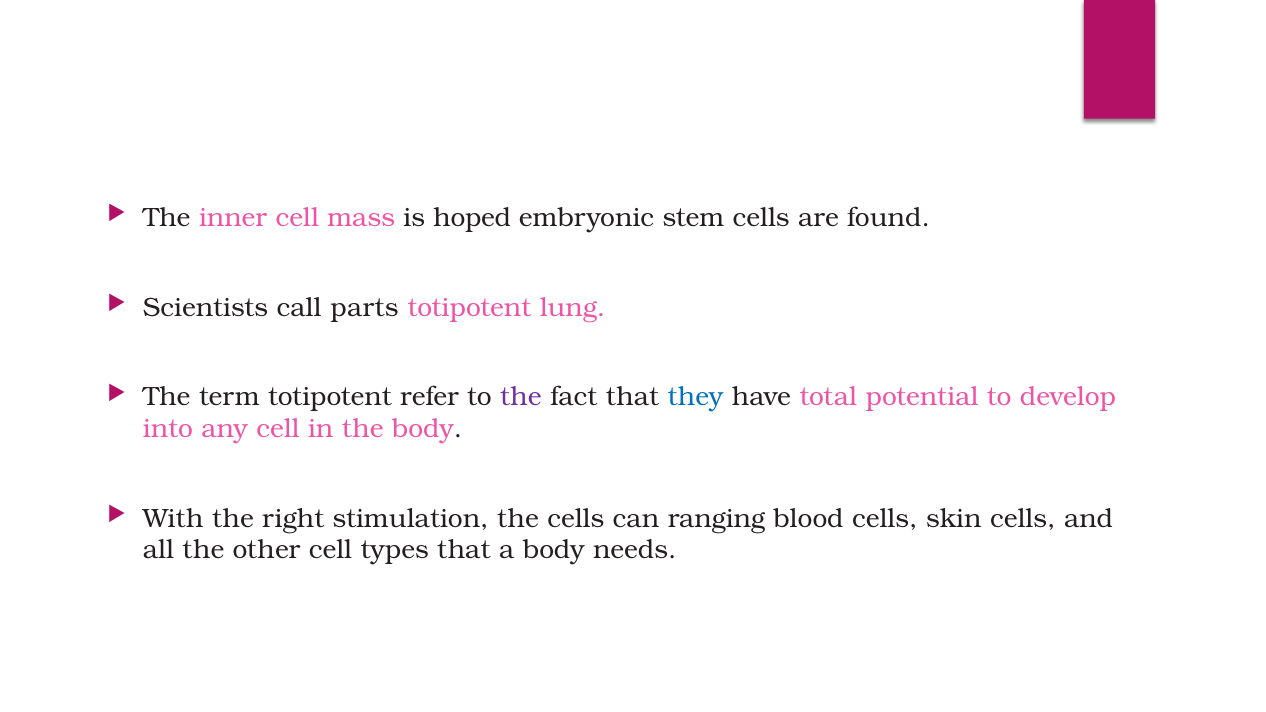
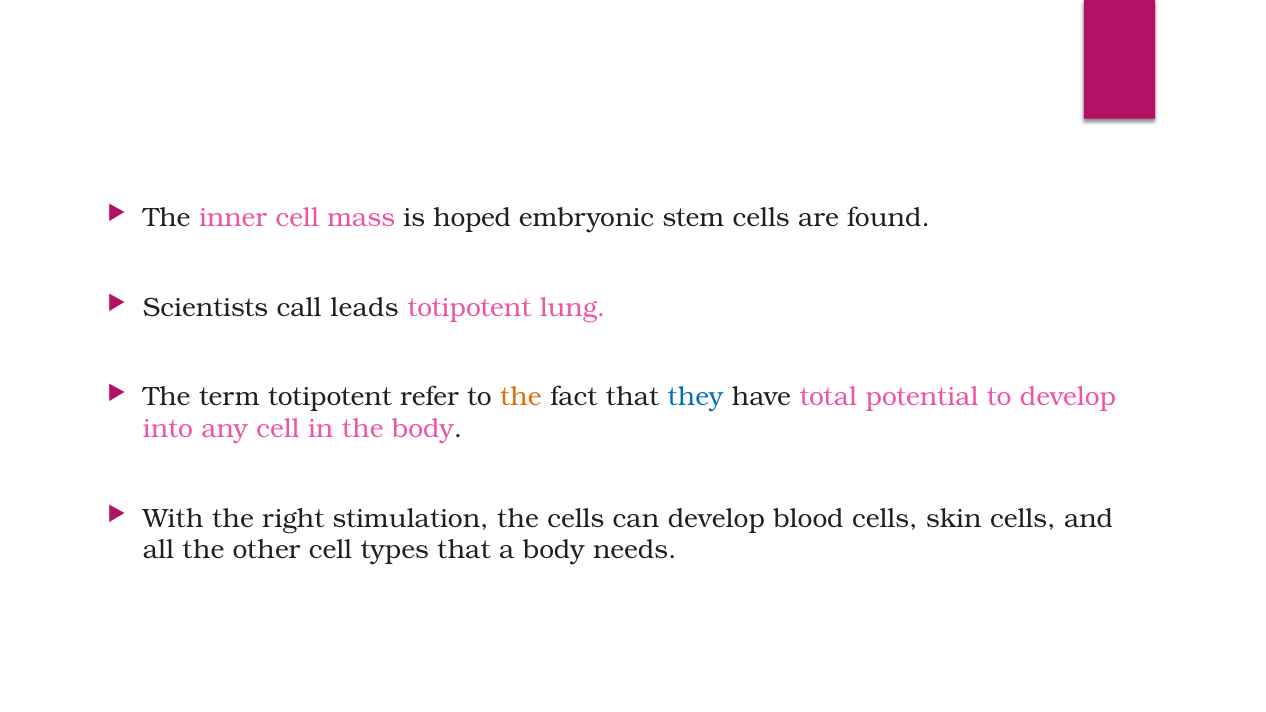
parts: parts -> leads
the at (521, 397) colour: purple -> orange
can ranging: ranging -> develop
